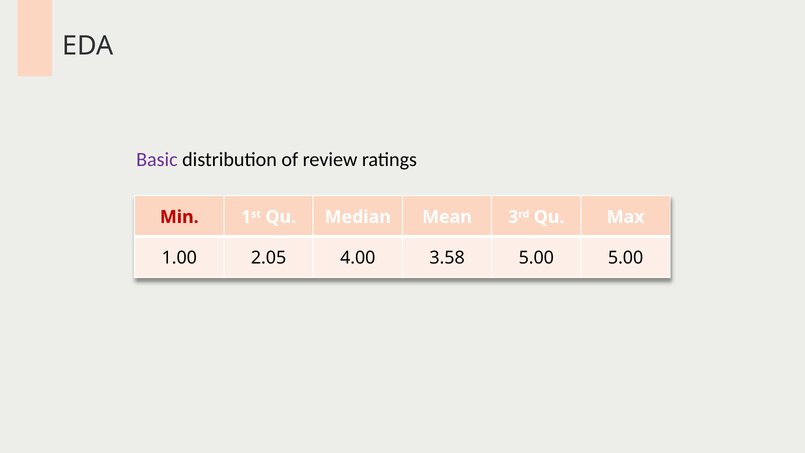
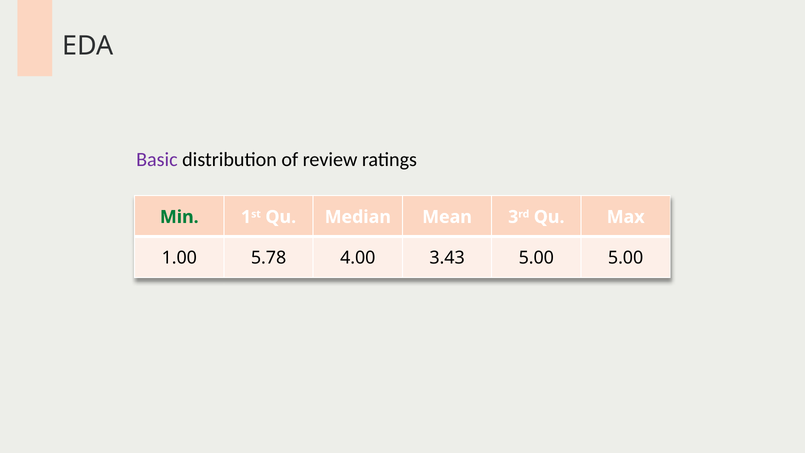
Min colour: red -> green
2.05: 2.05 -> 5.78
3.58: 3.58 -> 3.43
